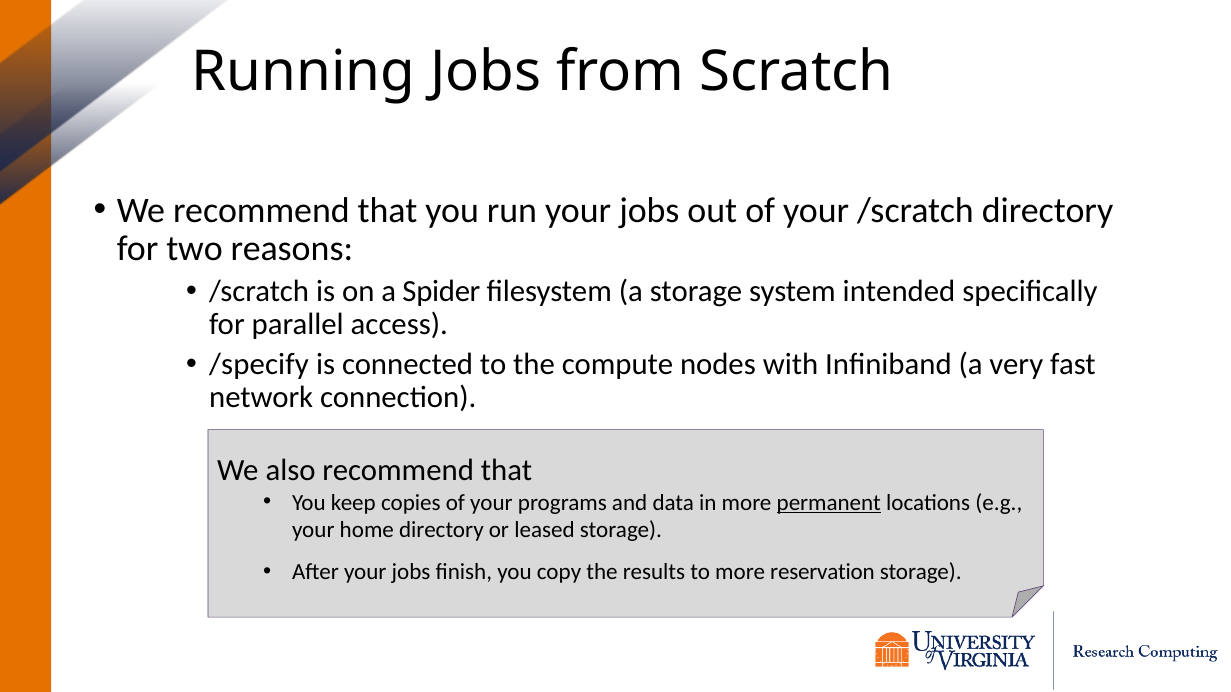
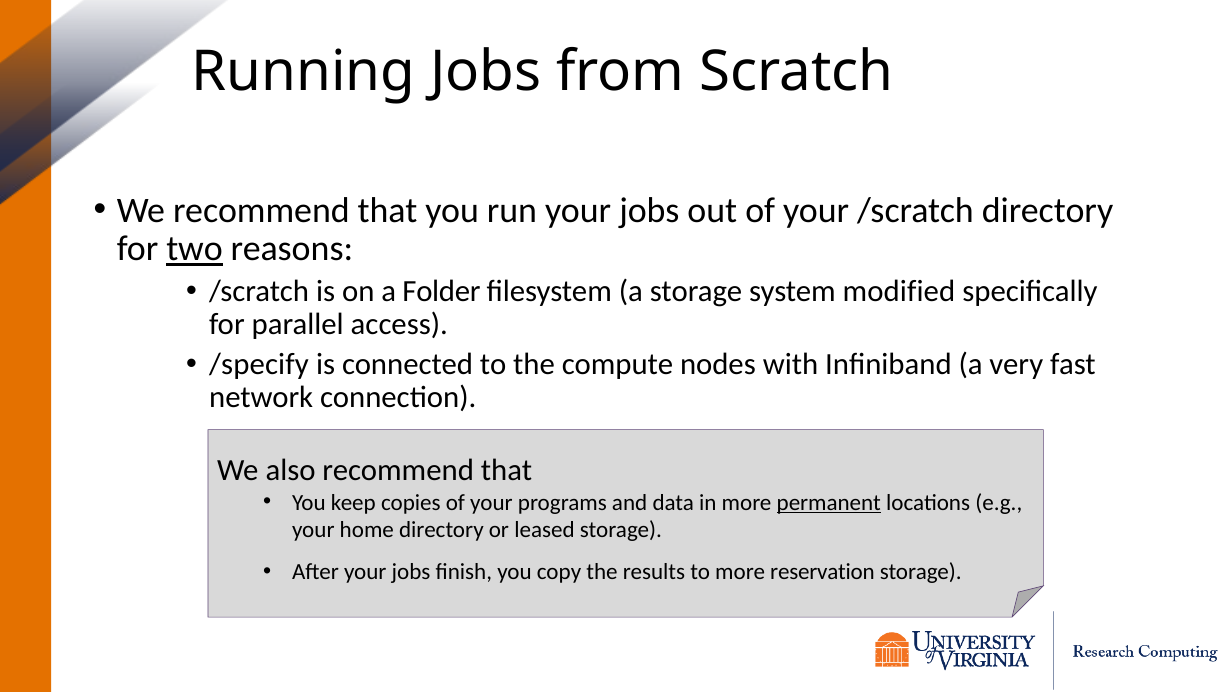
two underline: none -> present
Spider: Spider -> Folder
intended: intended -> modified
